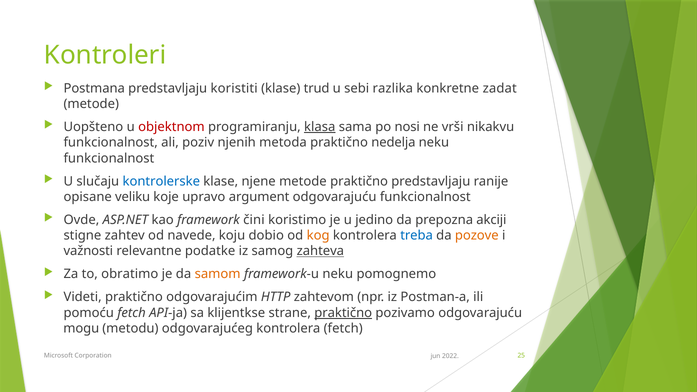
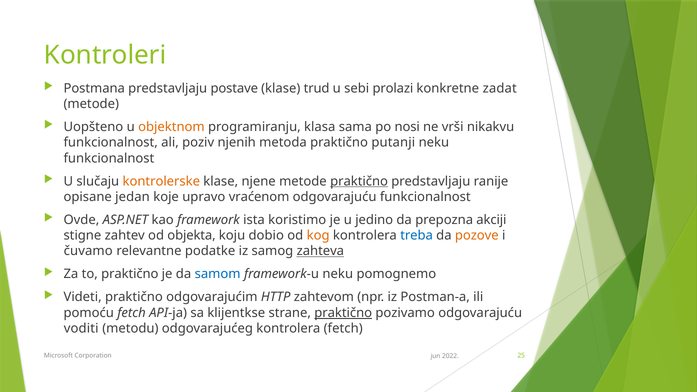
koristiti: koristiti -> postave
razlika: razlika -> prolazi
objektnom colour: red -> orange
klasa underline: present -> none
nedelja: nedelja -> putanji
kontrolerske colour: blue -> orange
praktično at (359, 181) underline: none -> present
veliku: veliku -> jedan
argument: argument -> vraćenom
čini: čini -> ista
navede: navede -> objekta
važnosti: važnosti -> čuvamo
to obratimo: obratimo -> praktično
samom colour: orange -> blue
mogu: mogu -> voditi
